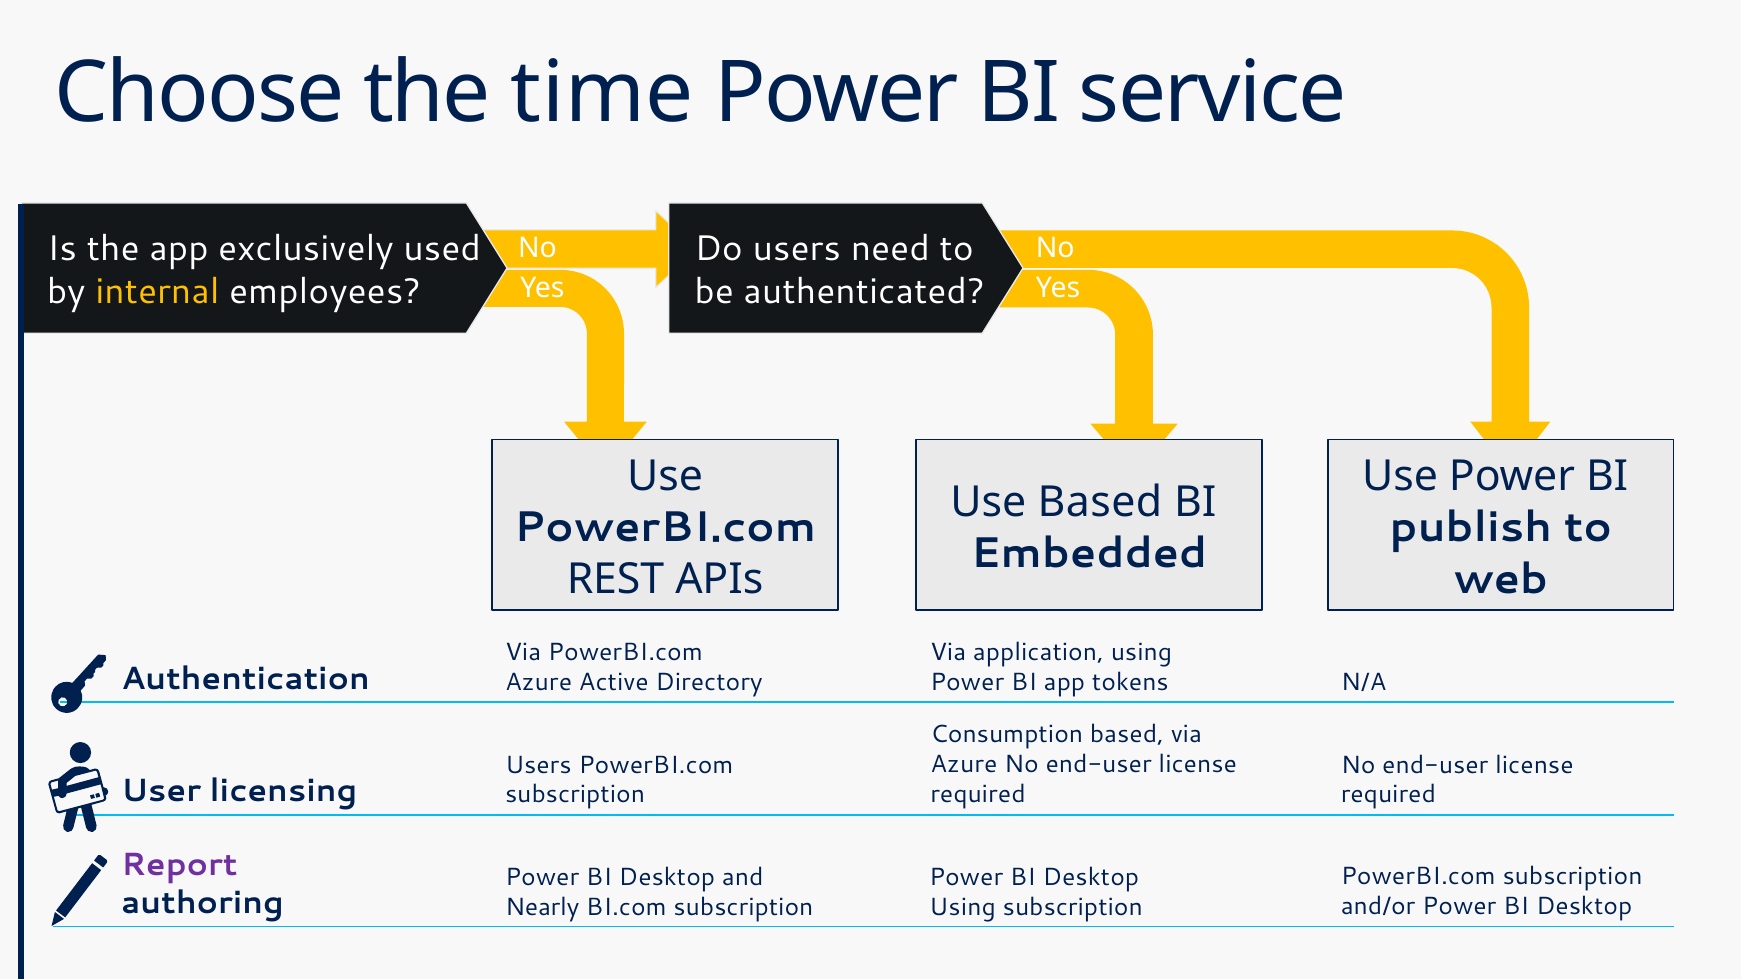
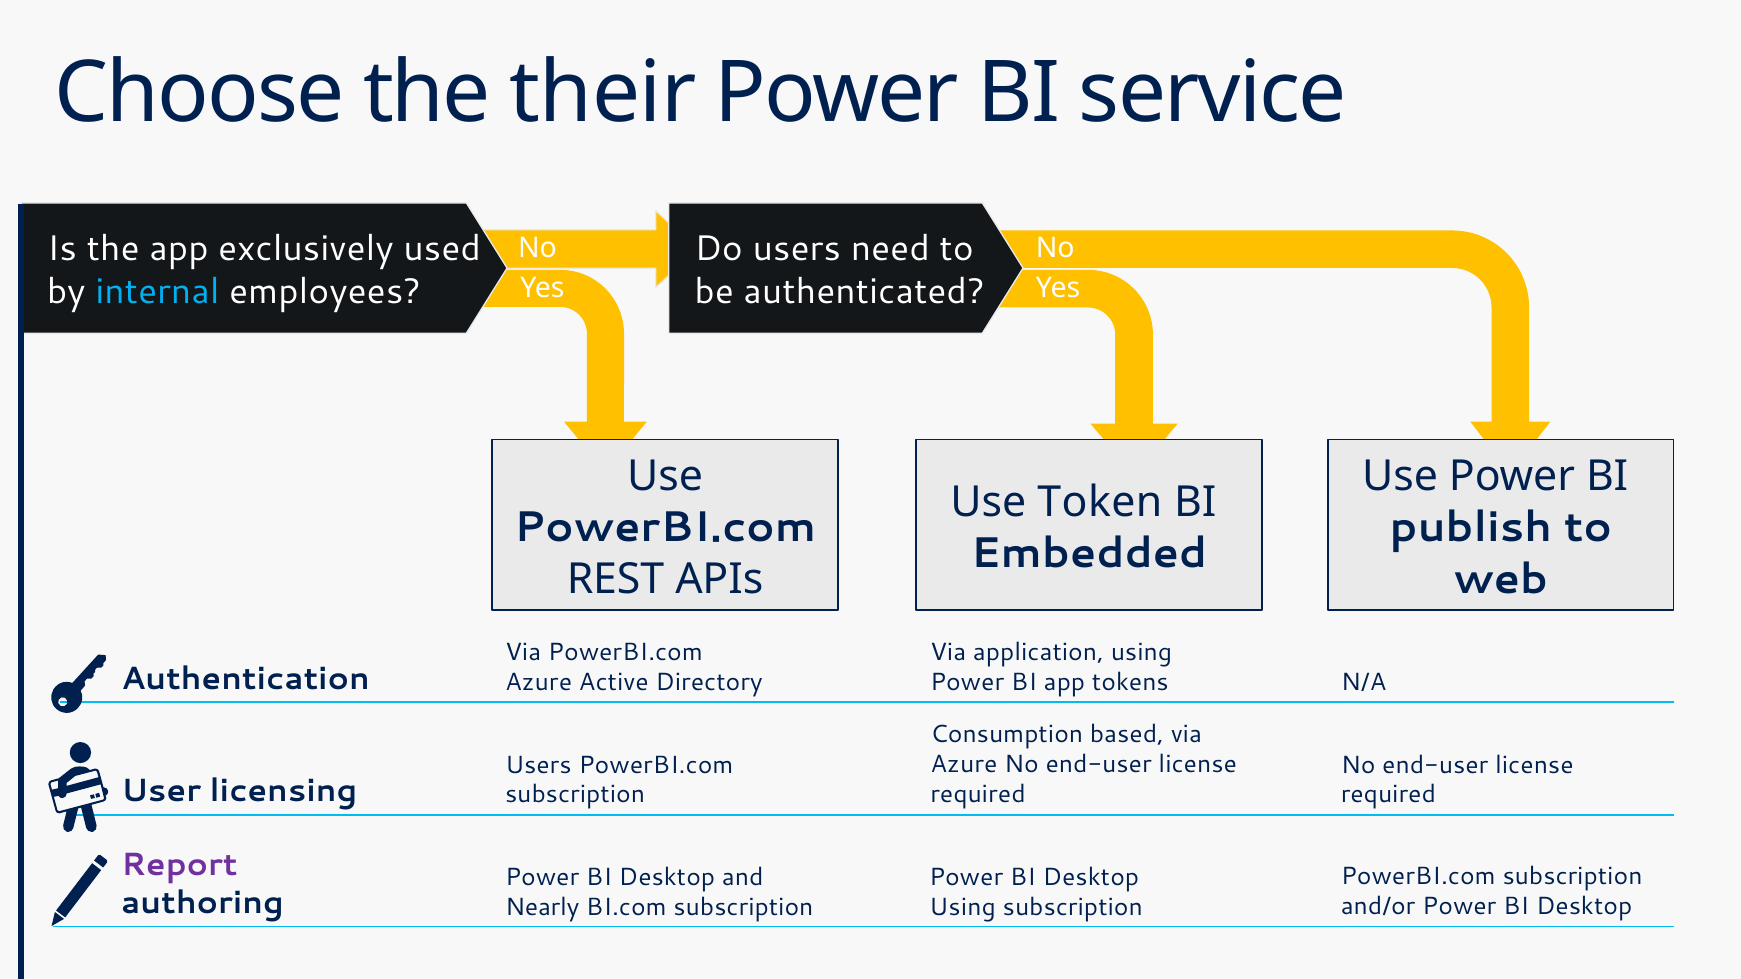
time: time -> their
internal colour: yellow -> light blue
Use Based: Based -> Token
